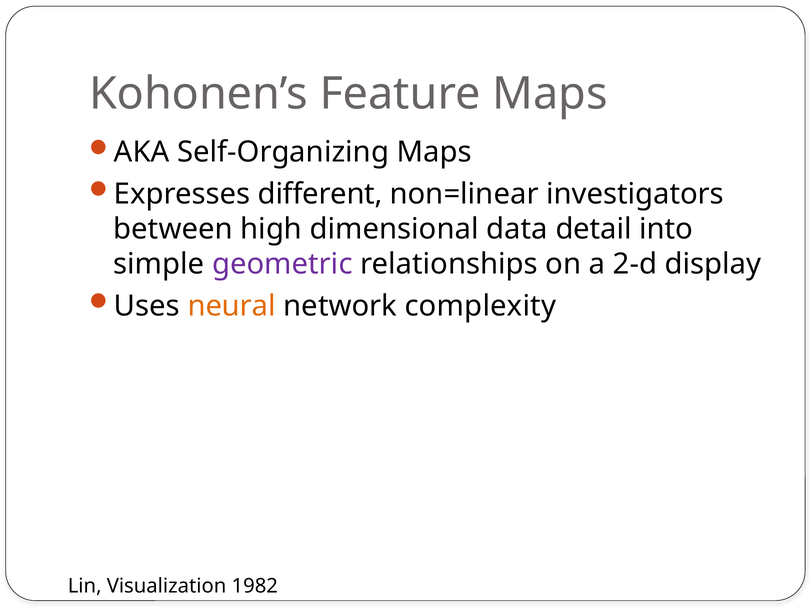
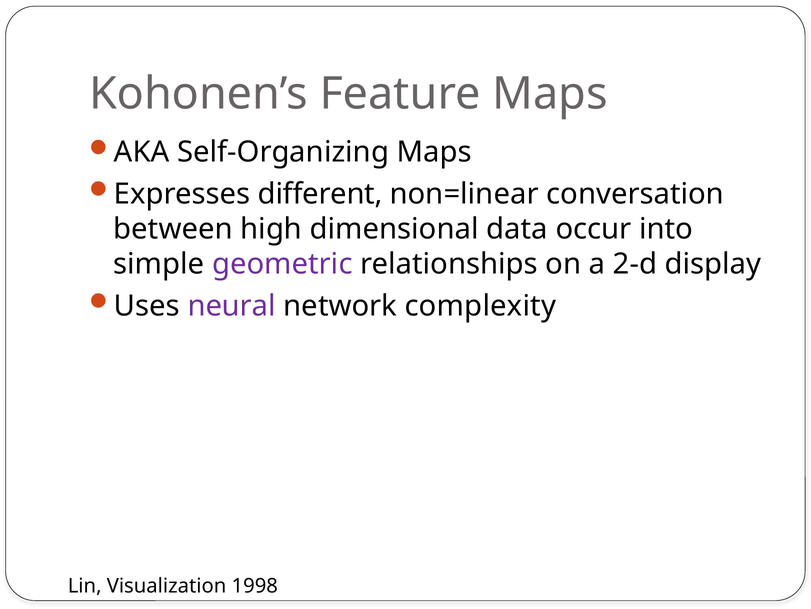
investigators: investigators -> conversation
detail: detail -> occur
neural colour: orange -> purple
1982: 1982 -> 1998
